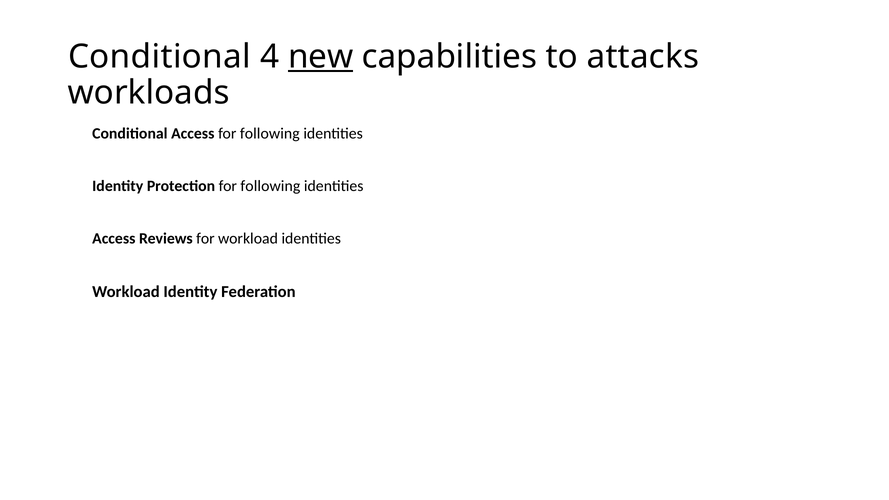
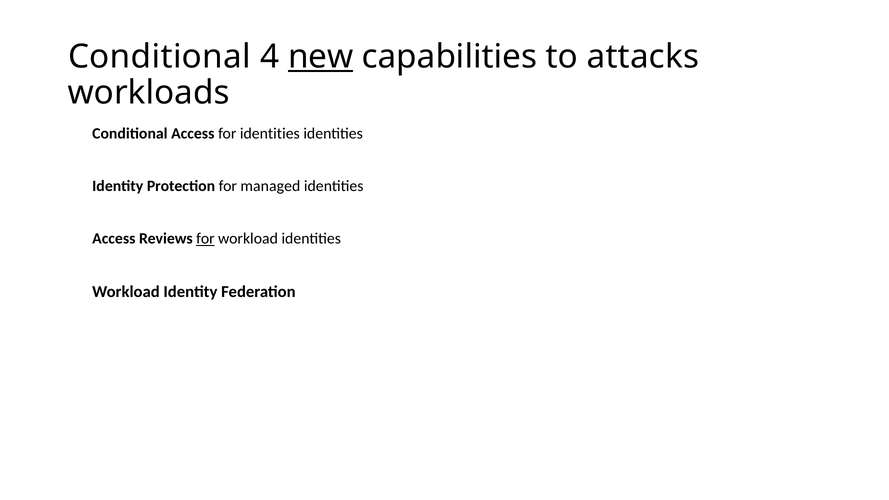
Access for following: following -> identities
Protection for following: following -> managed
for at (205, 239) underline: none -> present
